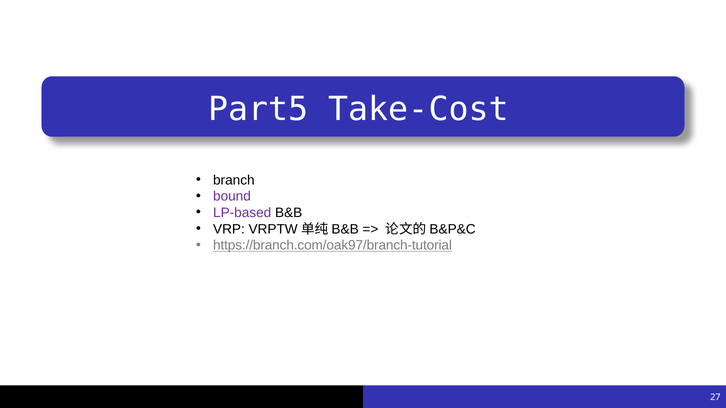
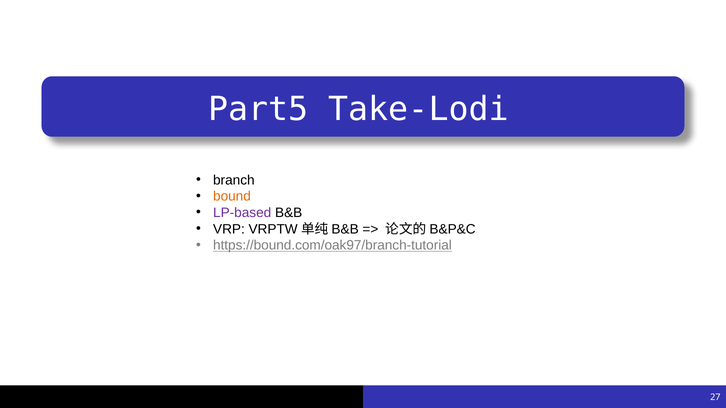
Take-Cost: Take-Cost -> Take-Lodi
bound colour: purple -> orange
https://branch.com/oak97/branch-tutorial: https://branch.com/oak97/branch-tutorial -> https://bound.com/oak97/branch-tutorial
